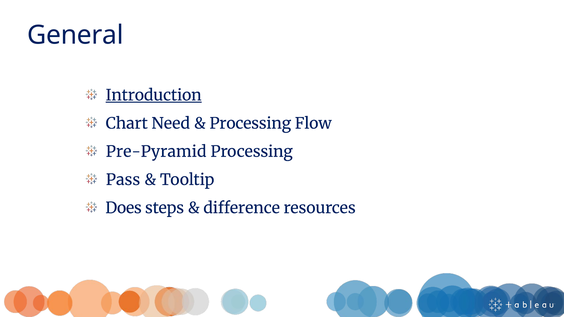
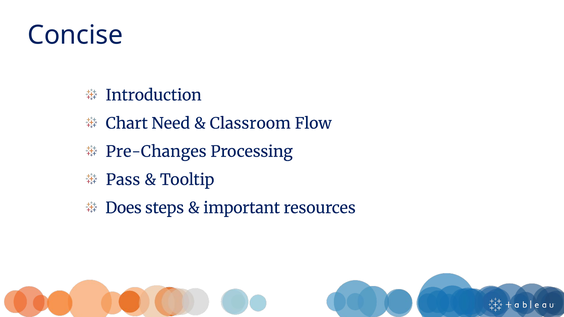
General: General -> Concise
Introduction underline: present -> none
Processing at (250, 124): Processing -> Classroom
Pre-Pyramid: Pre-Pyramid -> Pre-Changes
difference: difference -> important
